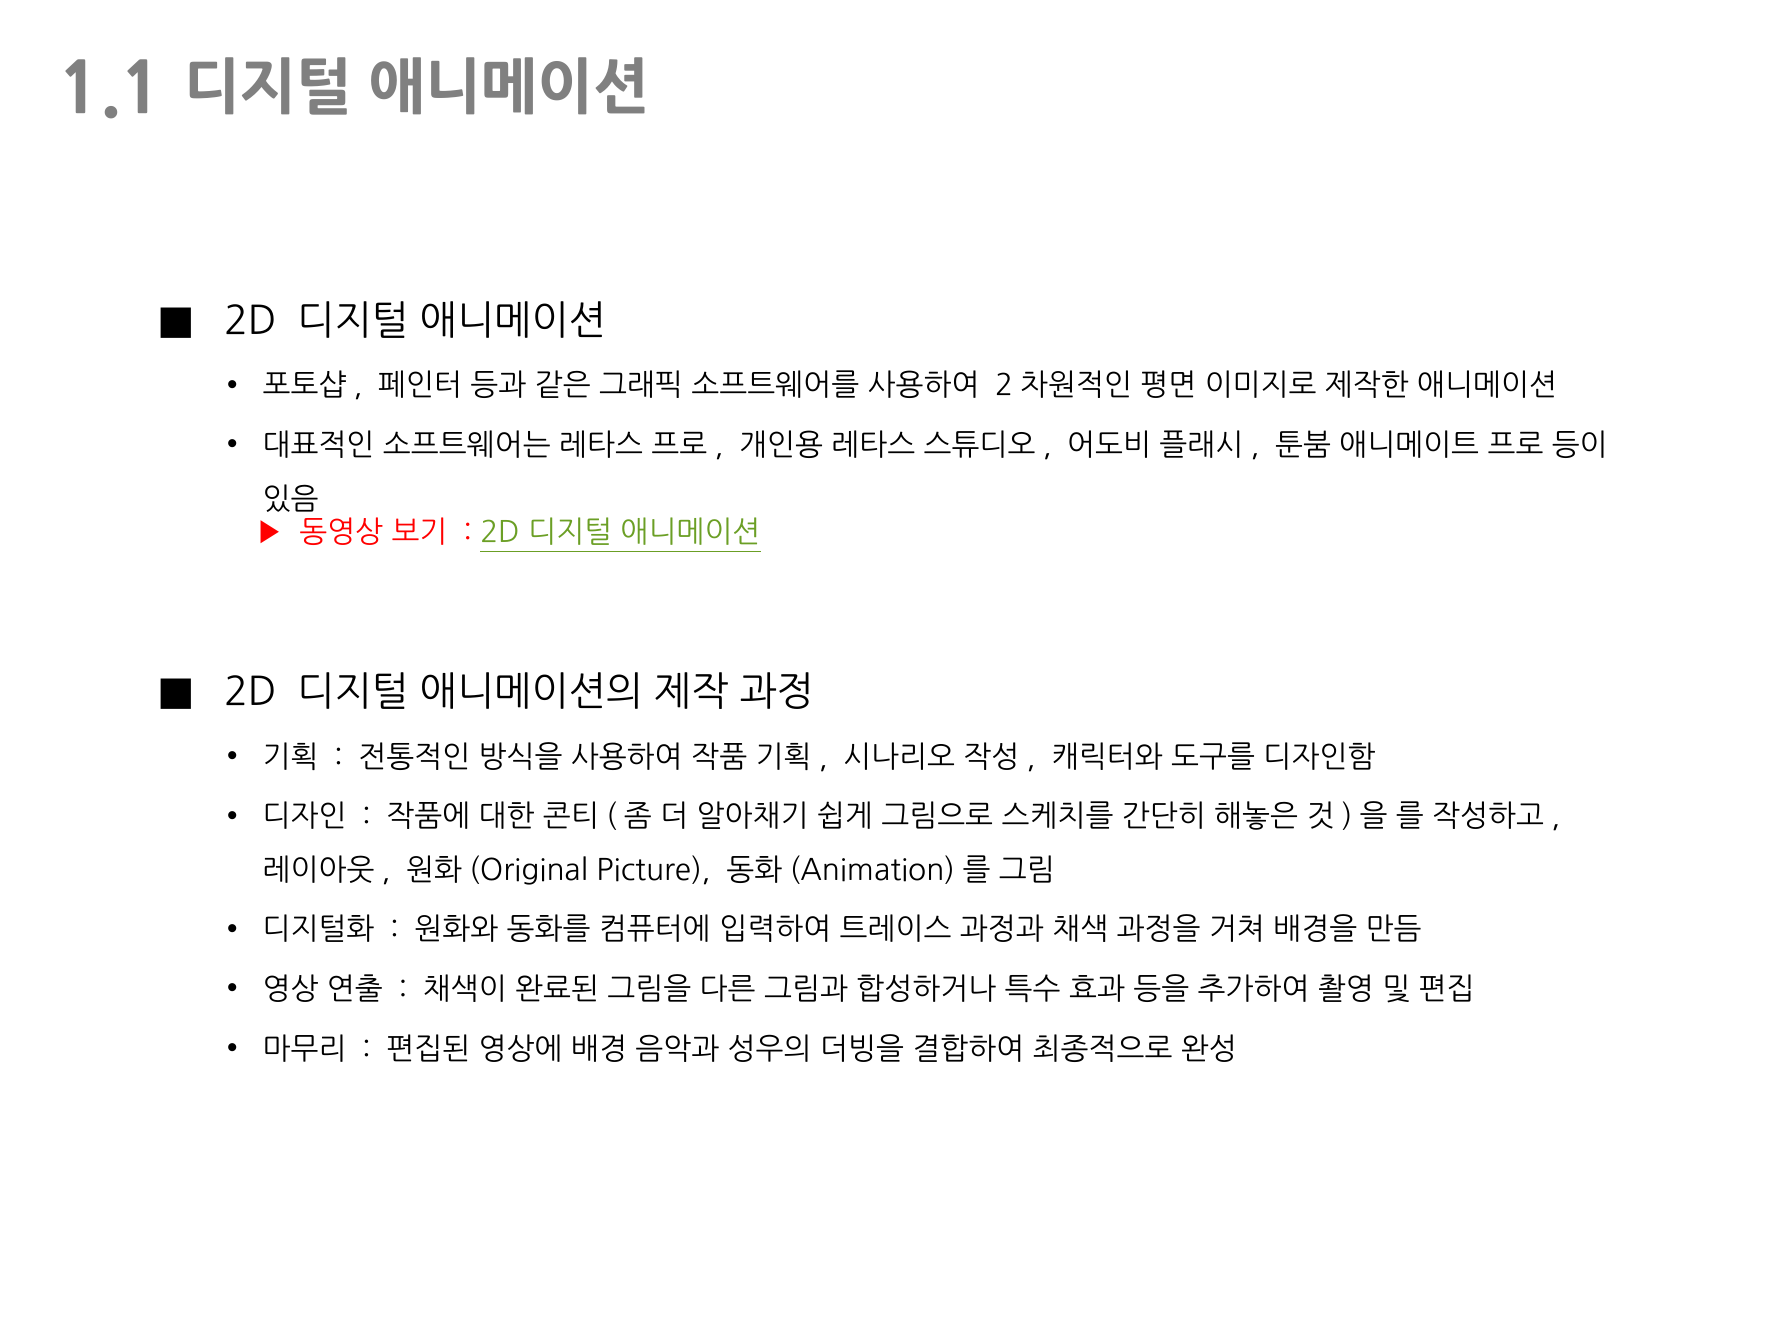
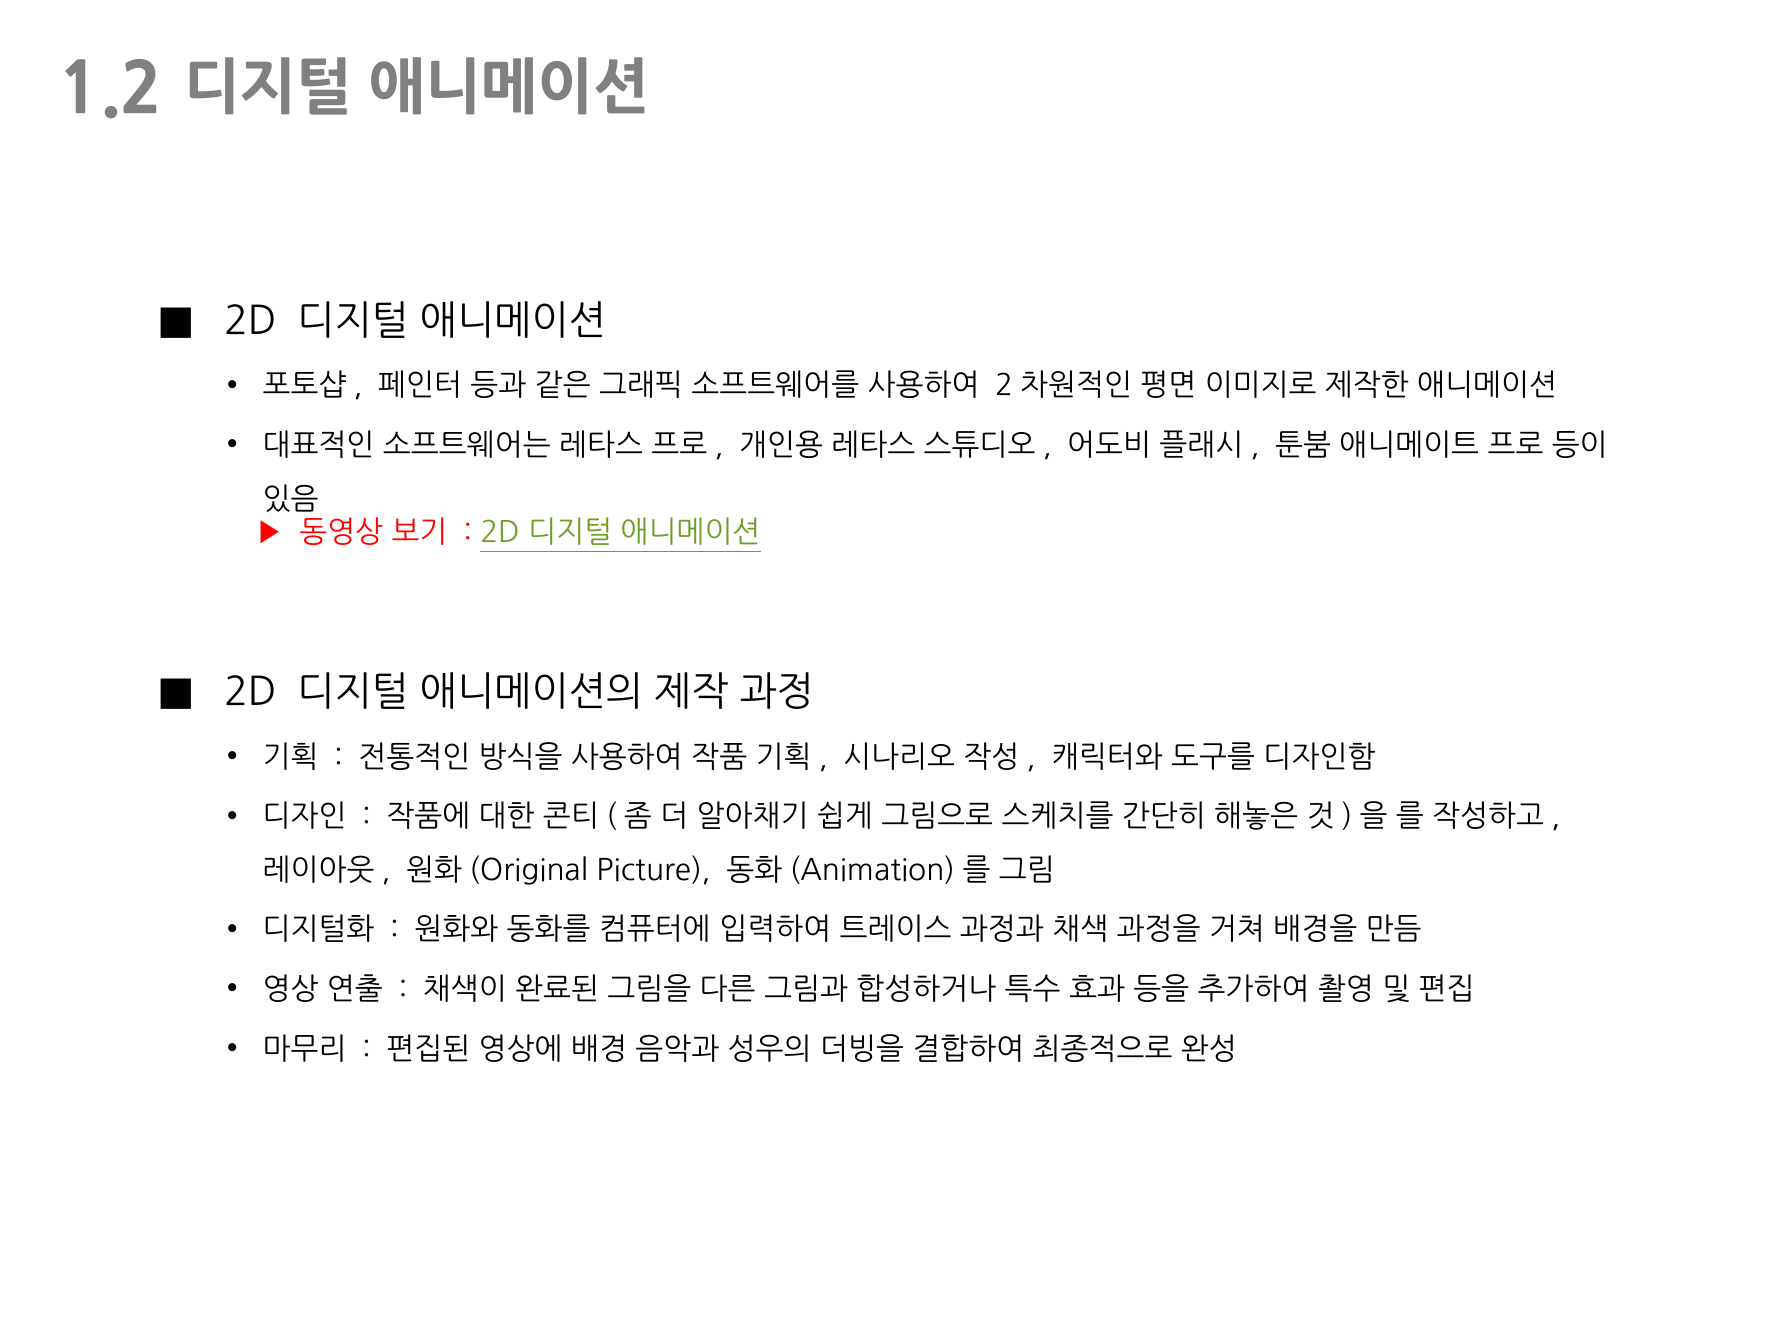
1.1: 1.1 -> 1.2
